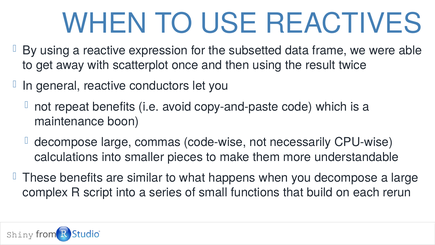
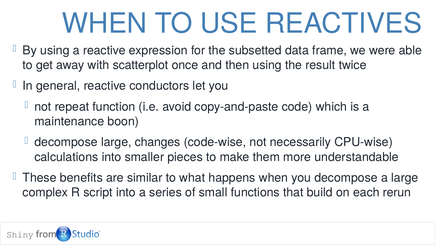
repeat benefits: benefits -> function
commas: commas -> changes
